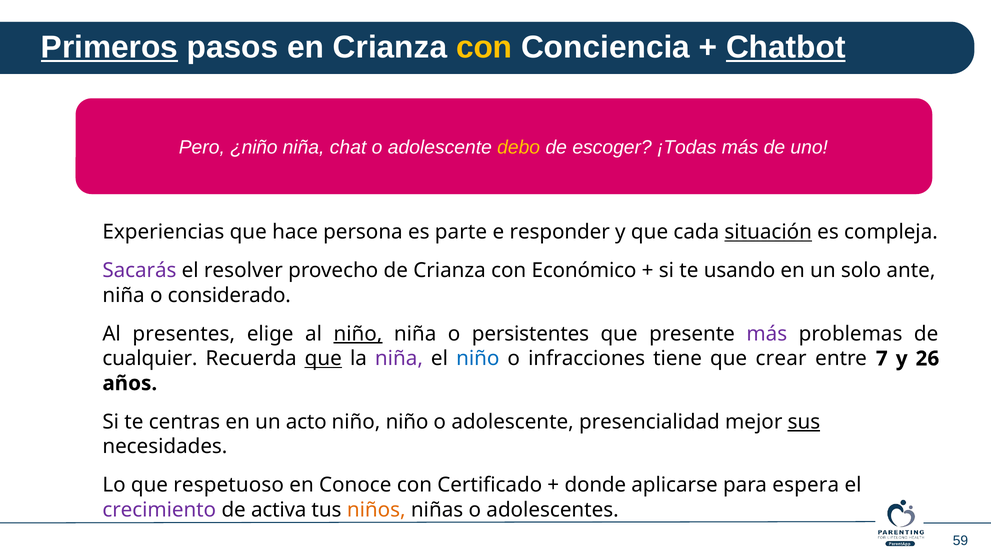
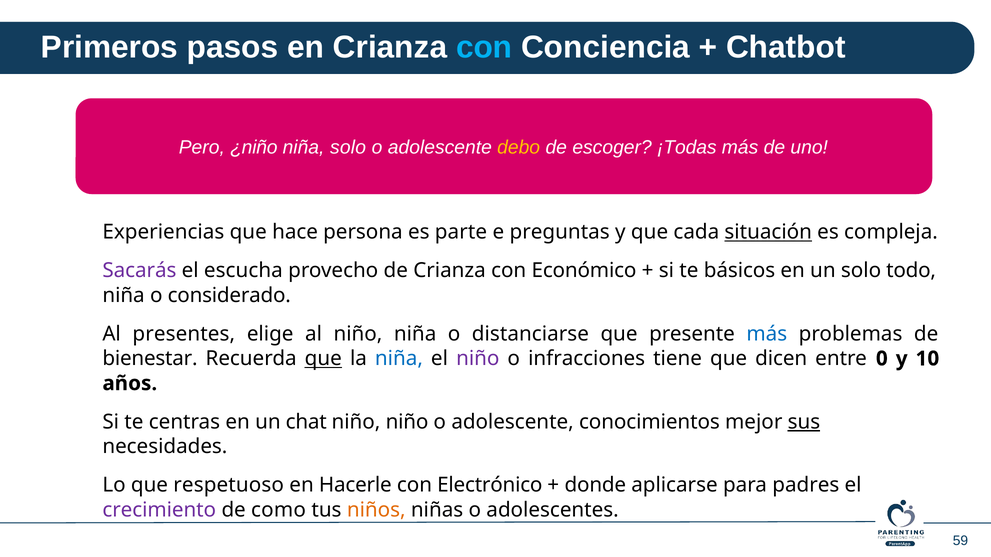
Primeros underline: present -> none
con at (484, 48) colour: yellow -> light blue
Chatbot underline: present -> none
niña chat: chat -> solo
responder: responder -> preguntas
resolver: resolver -> escucha
usando: usando -> básicos
ante: ante -> todo
niño at (358, 334) underline: present -> none
persistentes: persistentes -> distanciarse
más at (767, 334) colour: purple -> blue
cualquier: cualquier -> bienestar
niña at (399, 359) colour: purple -> blue
niño at (478, 359) colour: blue -> purple
crear: crear -> dicen
7: 7 -> 0
26: 26 -> 10
acto: acto -> chat
presencialidad: presencialidad -> conocimientos
Conoce: Conoce -> Hacerle
Certificado: Certificado -> Electrónico
espera: espera -> padres
activa: activa -> como
